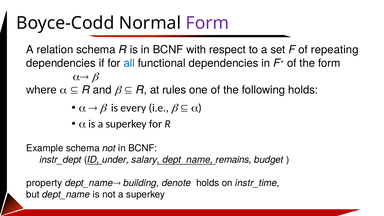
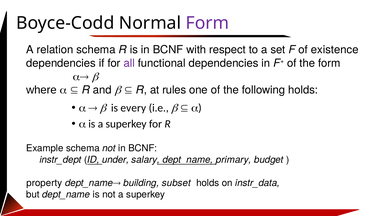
repeating: repeating -> existence
all colour: blue -> purple
remains: remains -> primary
denote: denote -> subset
instr_time: instr_time -> instr_data
